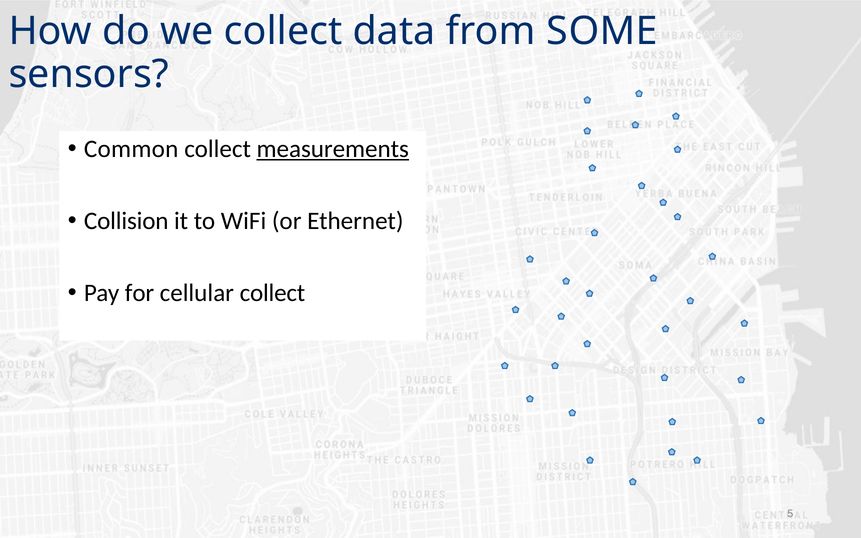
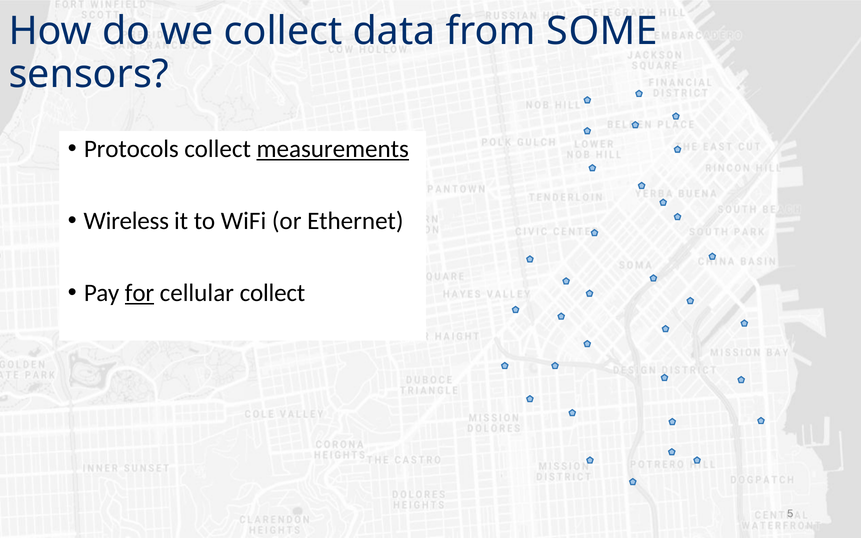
Common: Common -> Protocols
Collision: Collision -> Wireless
for underline: none -> present
